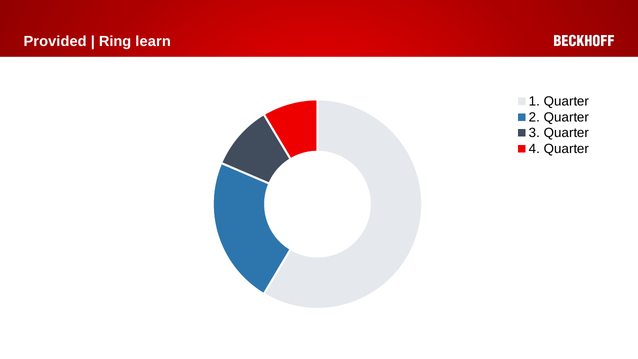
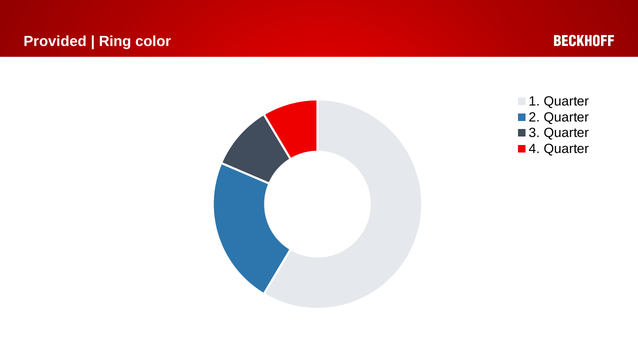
learn: learn -> color
